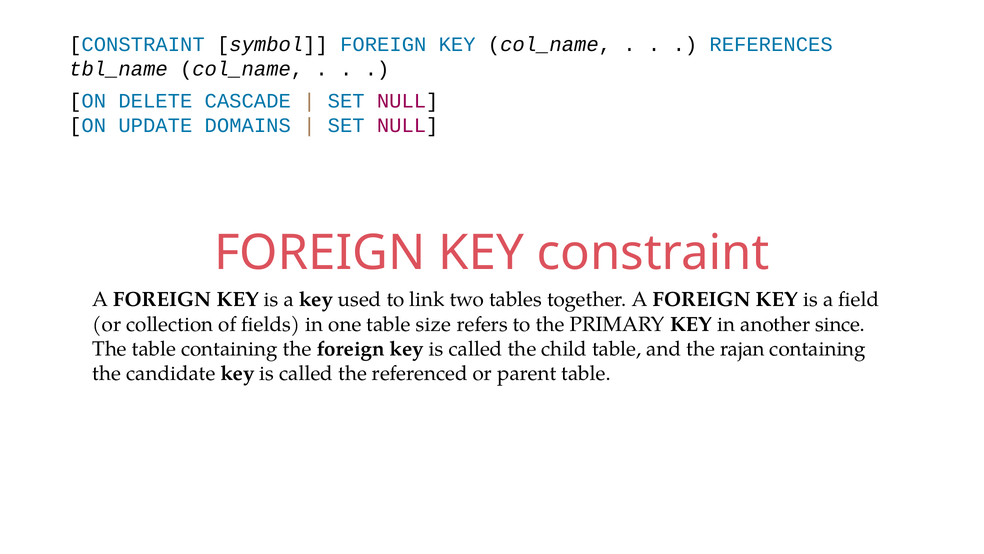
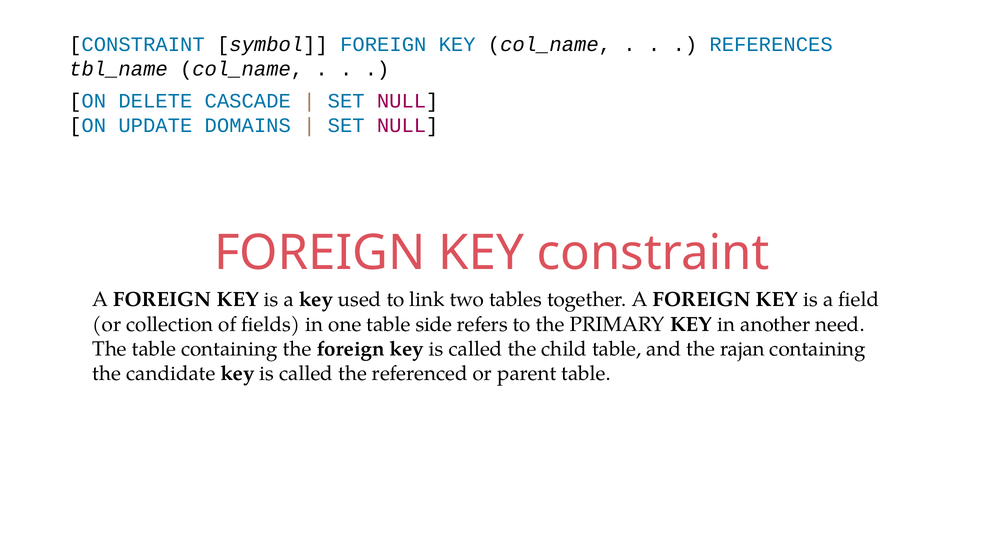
size: size -> side
since: since -> need
